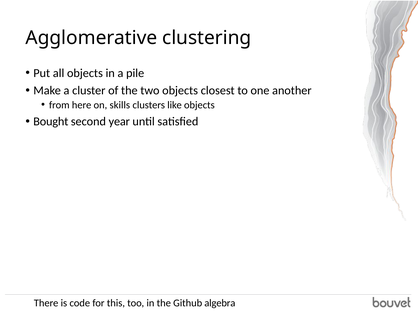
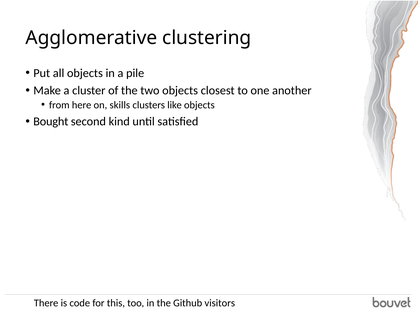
year: year -> kind
algebra: algebra -> visitors
